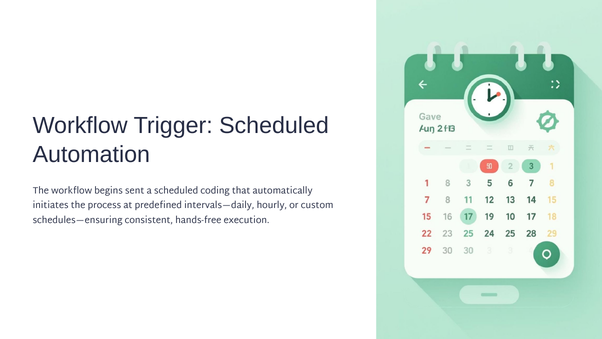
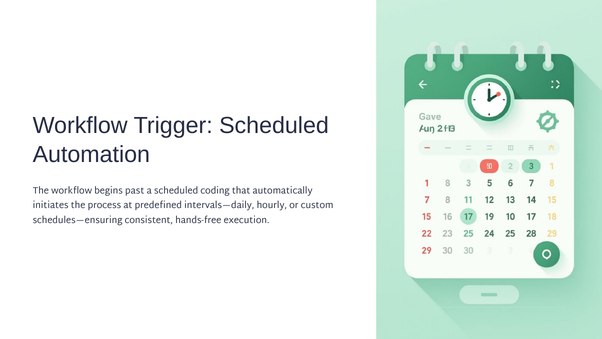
sent: sent -> past
